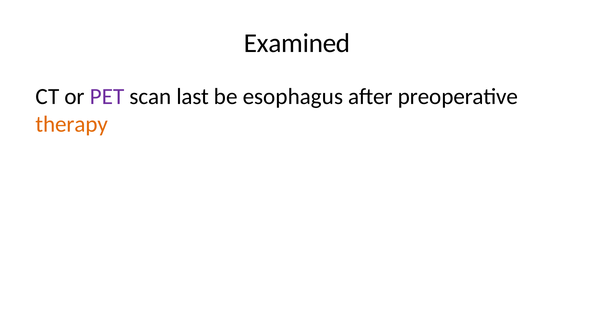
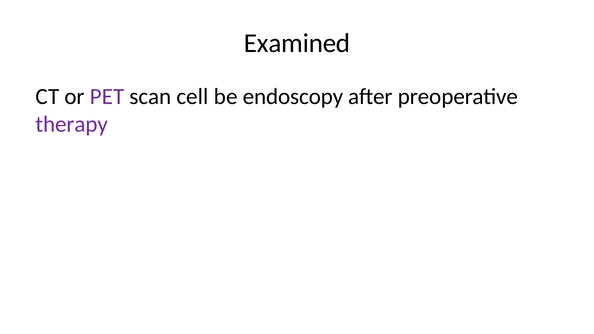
last: last -> cell
esophagus: esophagus -> endoscopy
therapy colour: orange -> purple
